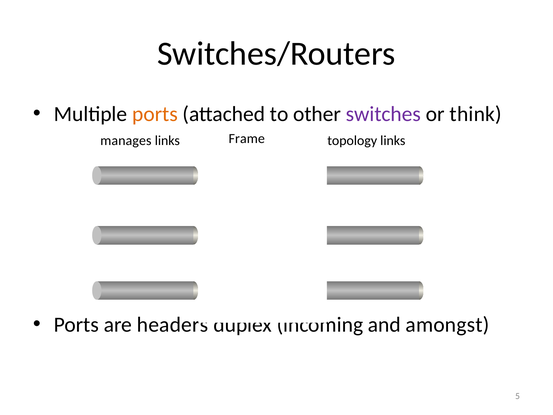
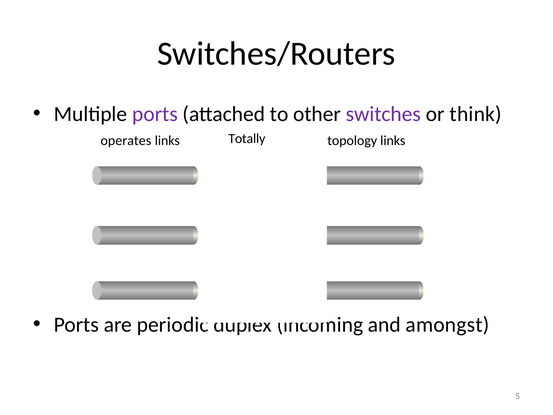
ports at (155, 114) colour: orange -> purple
Frame: Frame -> Totally
manages: manages -> operates
headers: headers -> periodic
